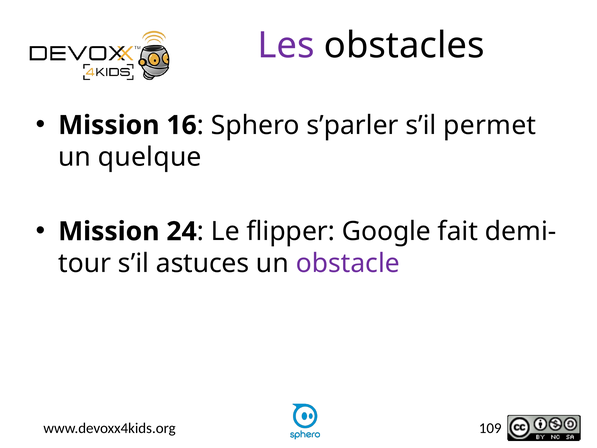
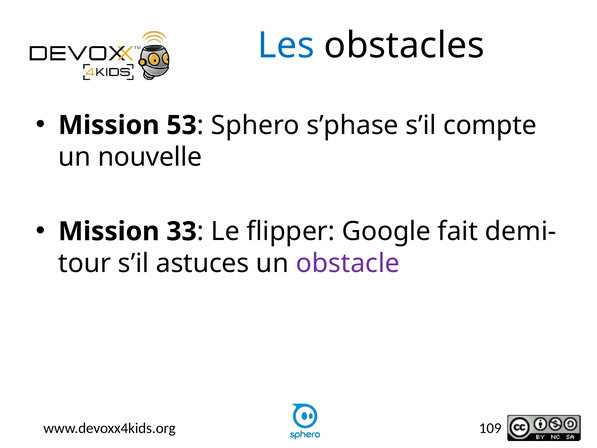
Les colour: purple -> blue
16: 16 -> 53
s’parler: s’parler -> s’phase
permet: permet -> compte
quelque: quelque -> nouvelle
24: 24 -> 33
